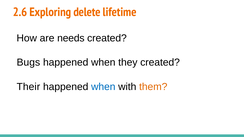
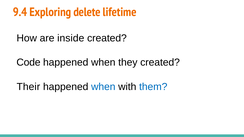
2.6: 2.6 -> 9.4
needs: needs -> inside
Bugs: Bugs -> Code
them colour: orange -> blue
